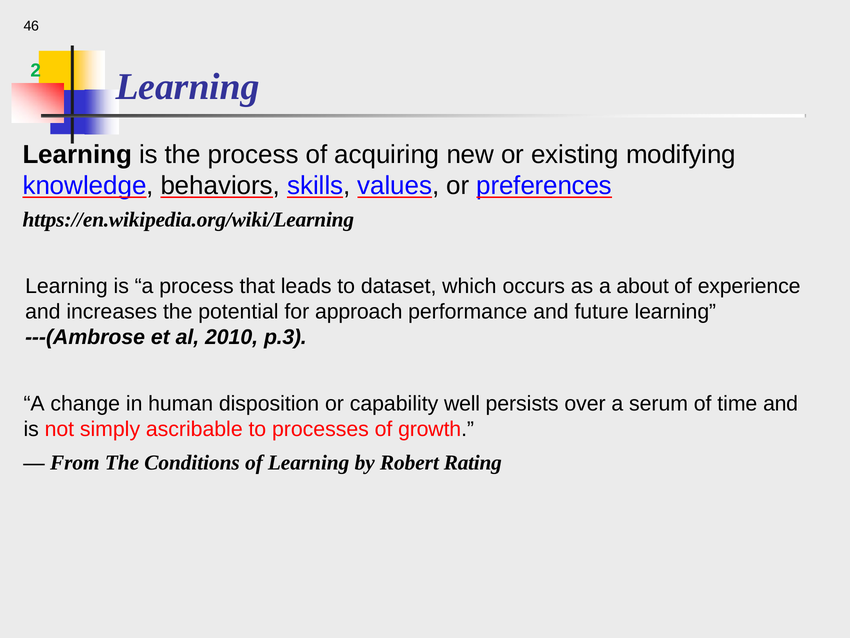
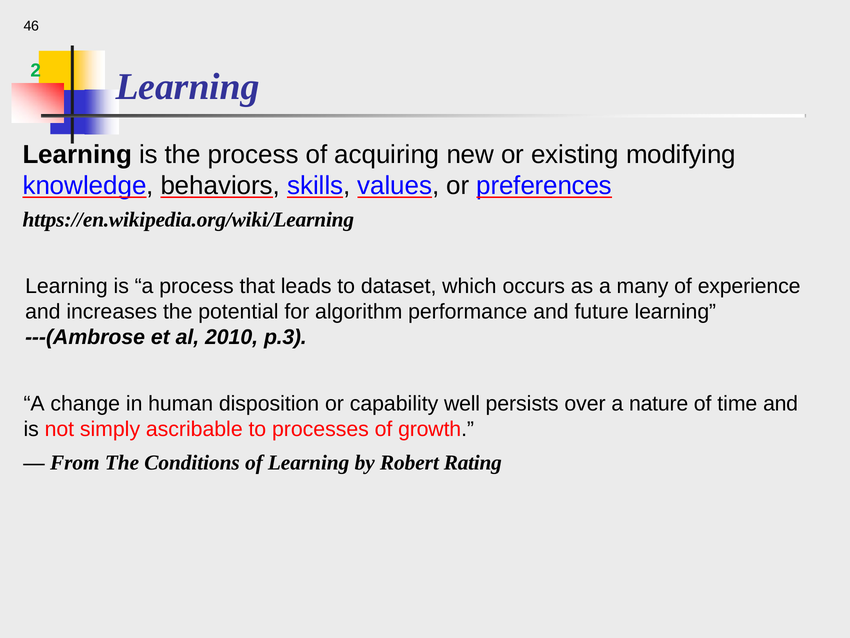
about: about -> many
approach: approach -> algorithm
serum: serum -> nature
